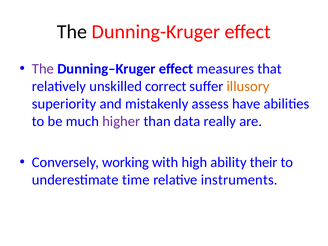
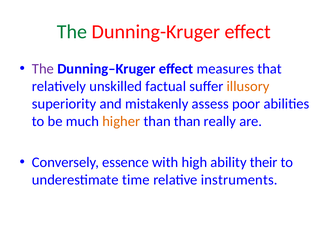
The at (72, 32) colour: black -> green
correct: correct -> factual
have: have -> poor
higher colour: purple -> orange
than data: data -> than
working: working -> essence
